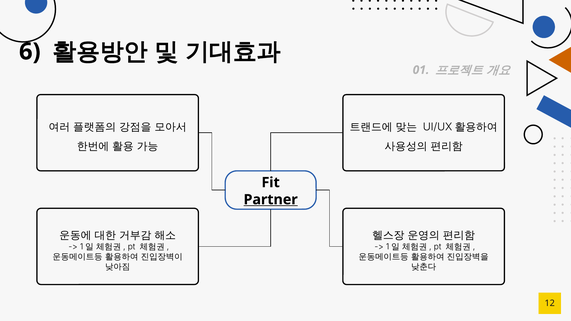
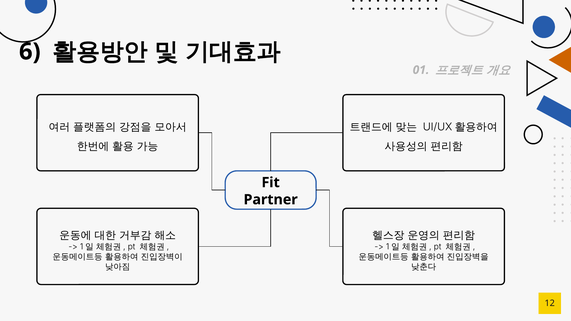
Partner underline: present -> none
